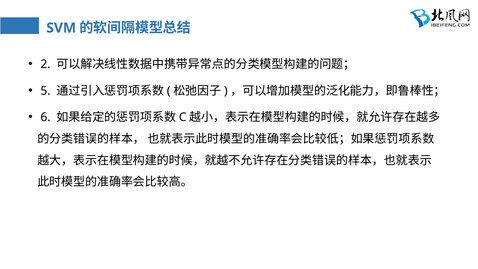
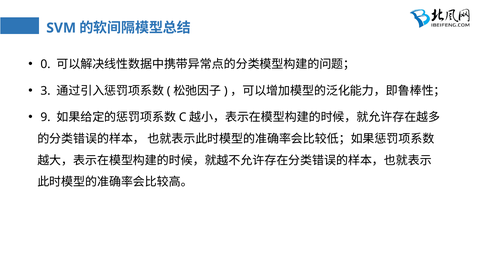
2: 2 -> 0
5: 5 -> 3
6: 6 -> 9
